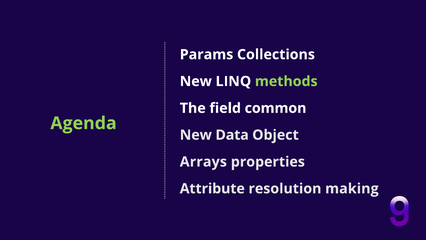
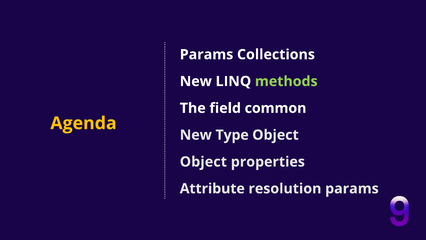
Agenda colour: light green -> yellow
Data: Data -> Type
Arrays at (203, 162): Arrays -> Object
resolution making: making -> params
